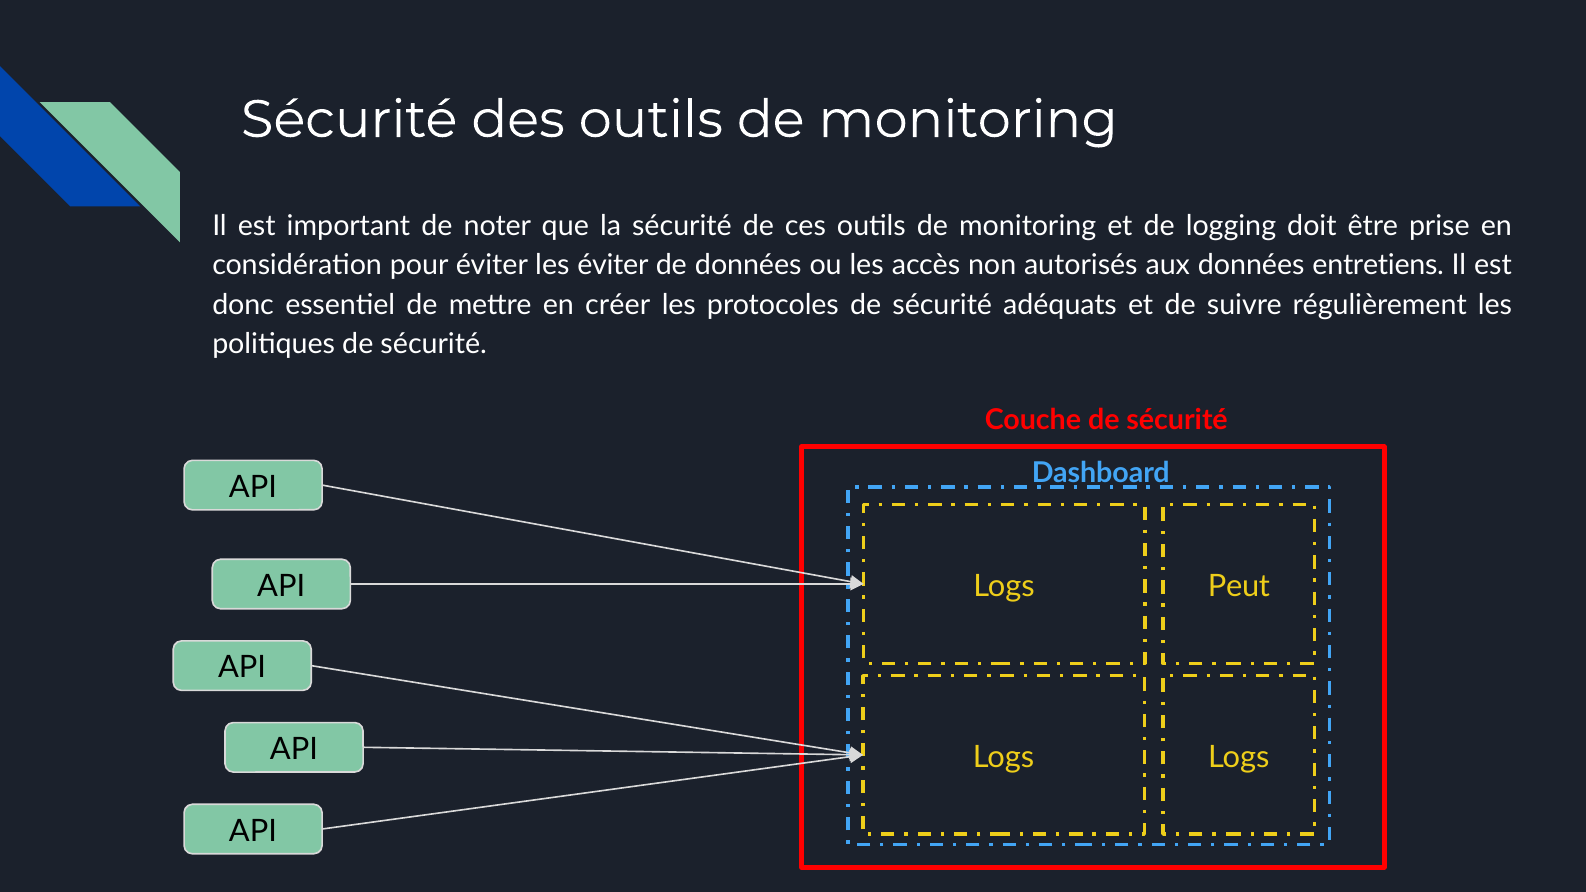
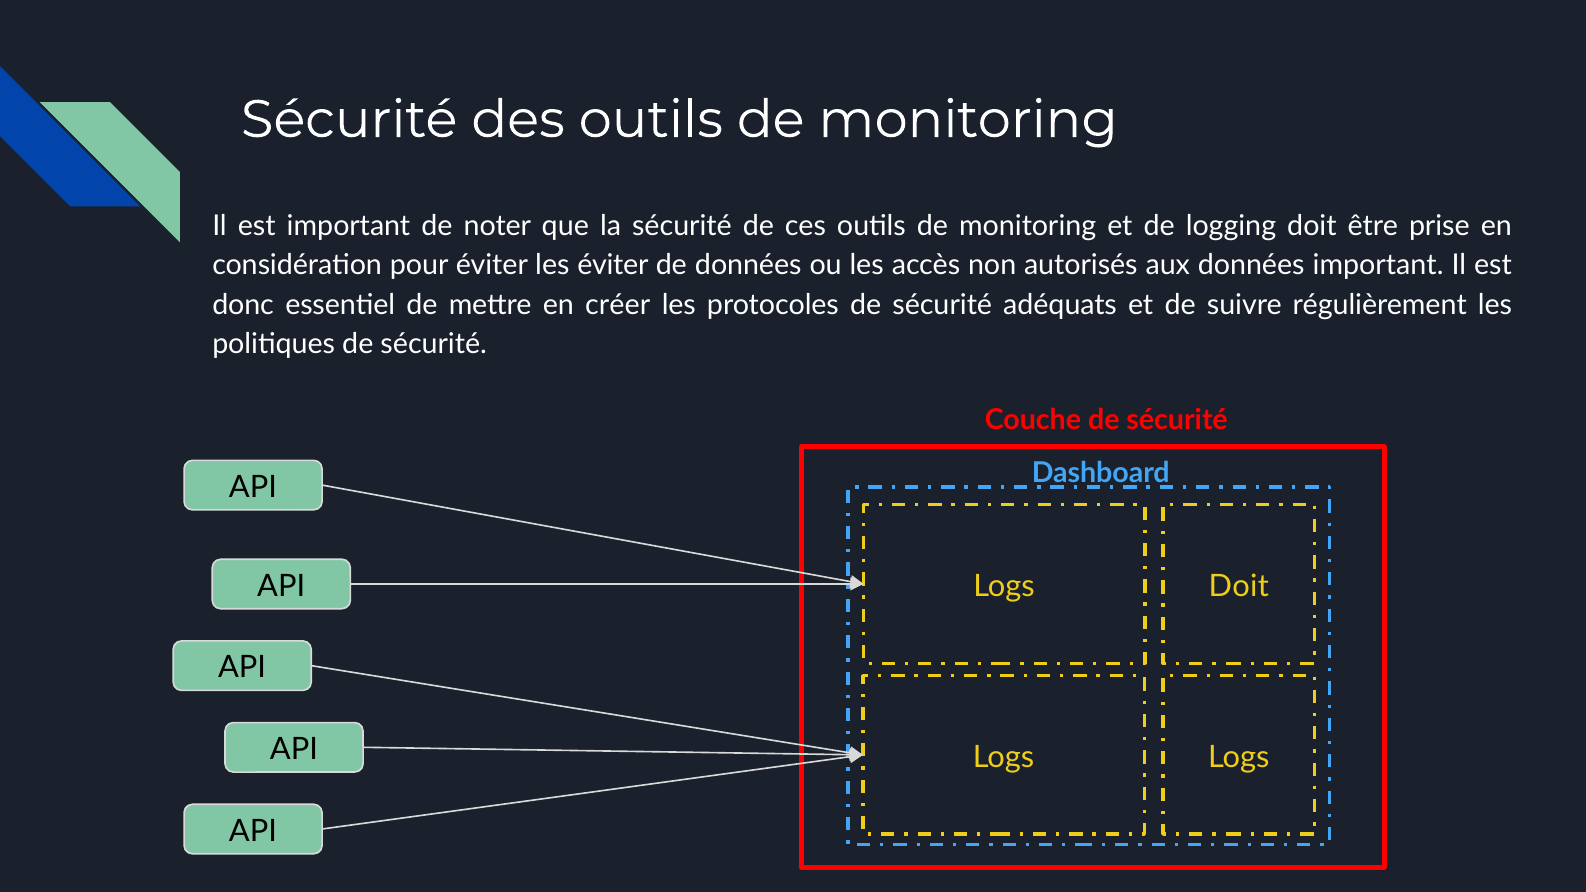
données entretiens: entretiens -> important
Peut at (1239, 586): Peut -> Doit
